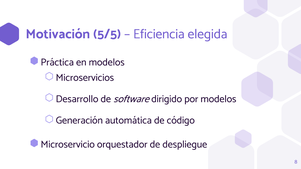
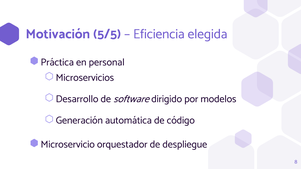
en modelos: modelos -> personal
